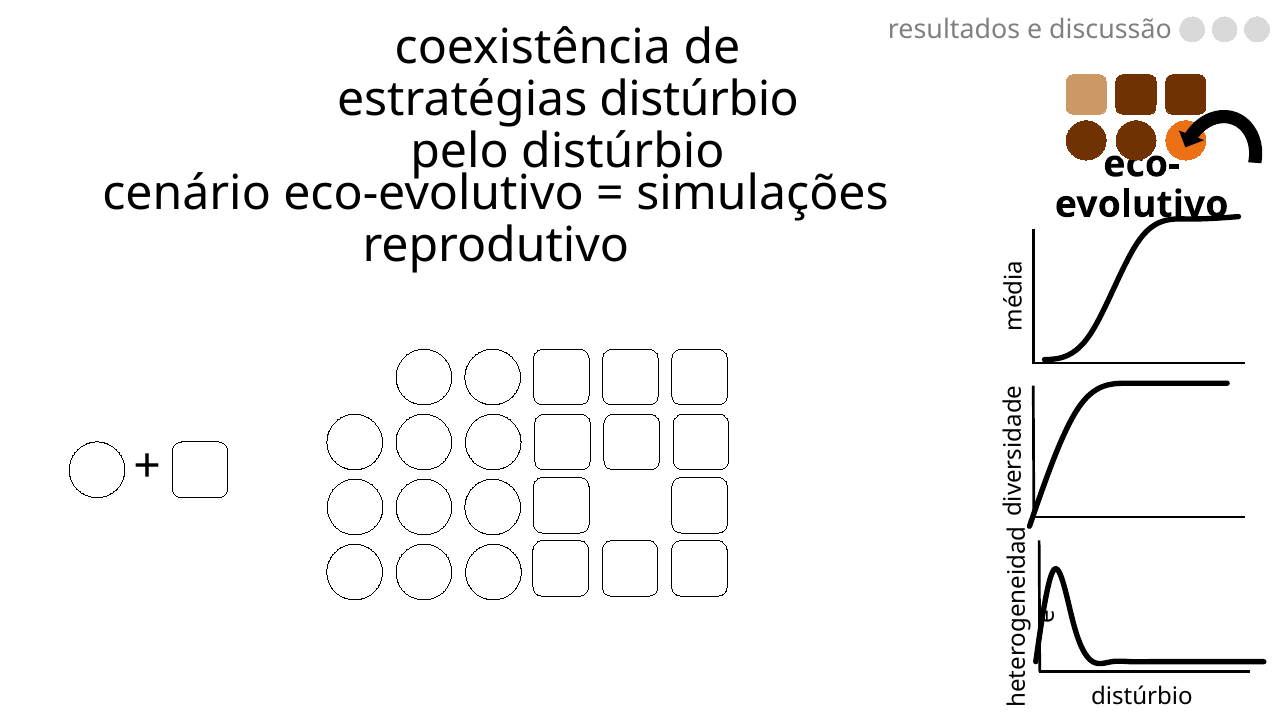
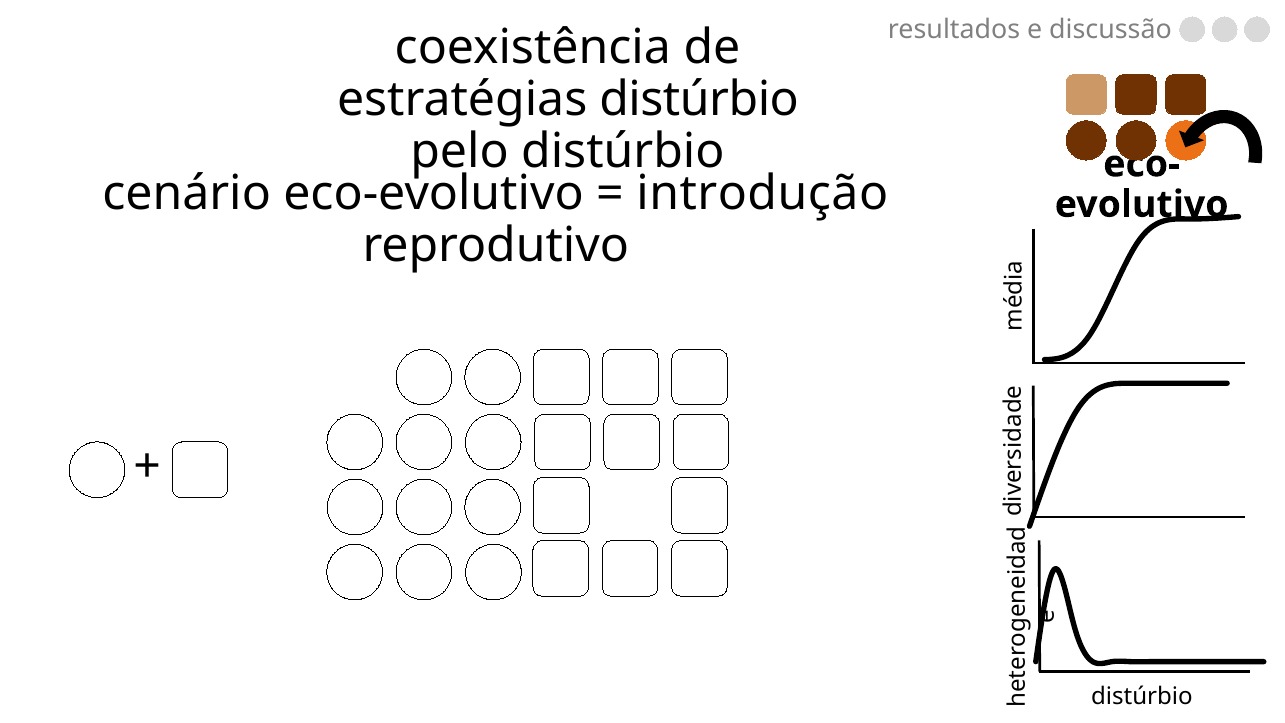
simulações: simulações -> introdução
